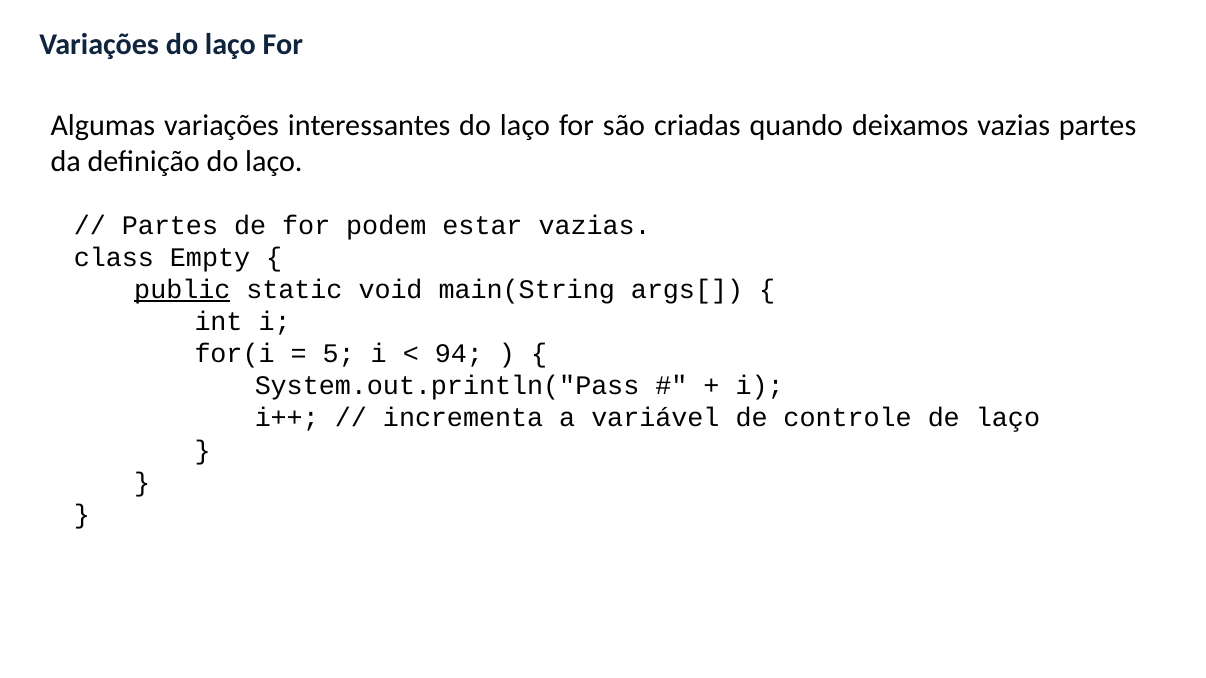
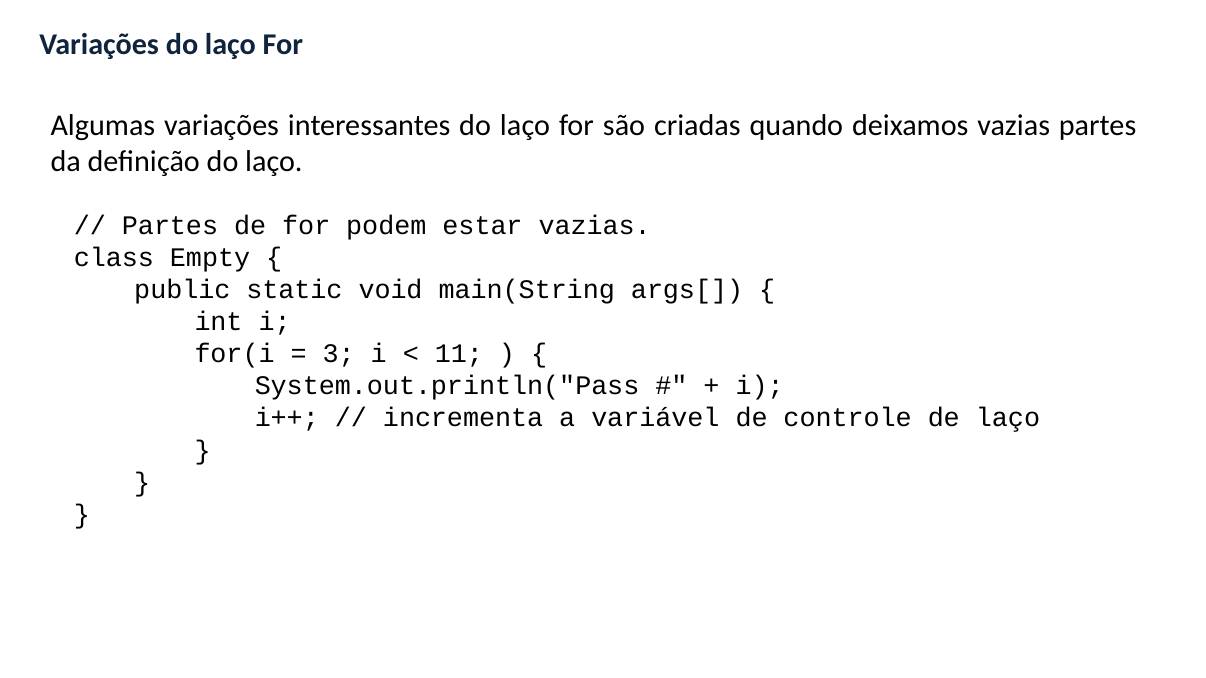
public underline: present -> none
5: 5 -> 3
94: 94 -> 11
